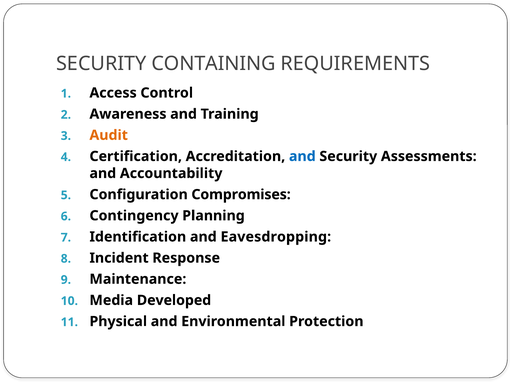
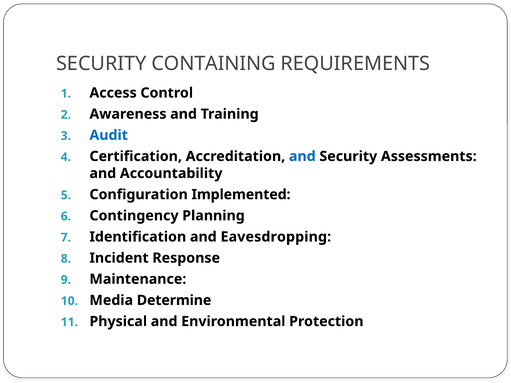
Audit colour: orange -> blue
Compromises: Compromises -> Implemented
Developed: Developed -> Determine
